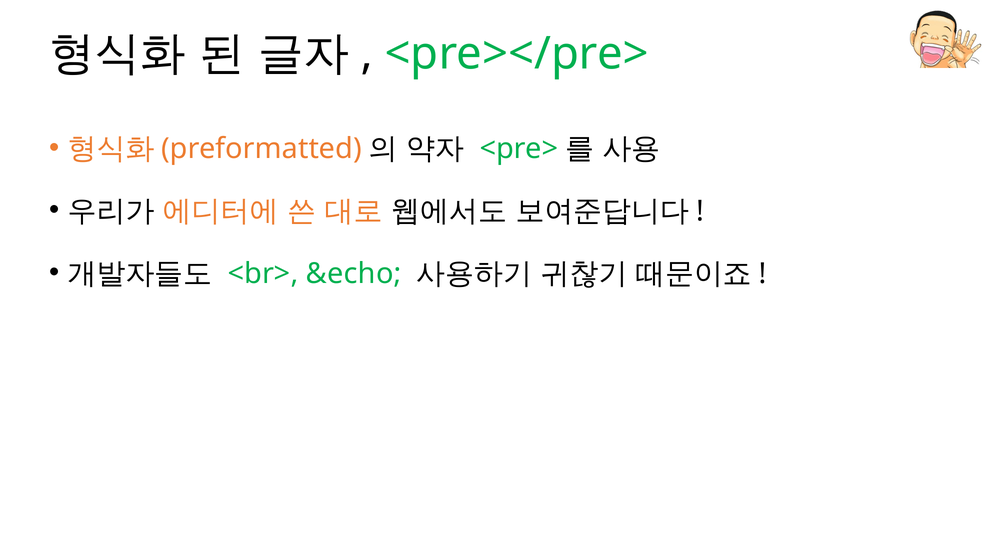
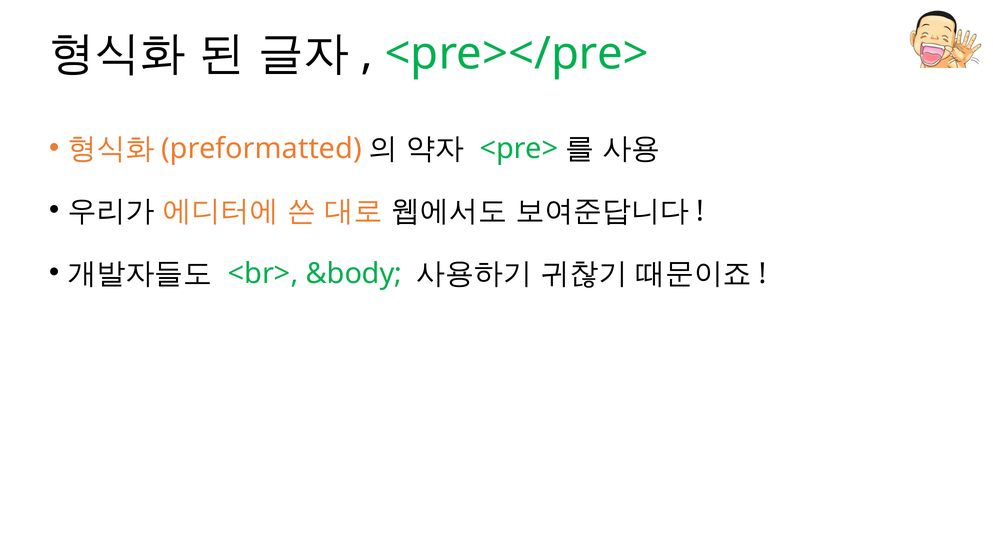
&echo: &echo -> &body
